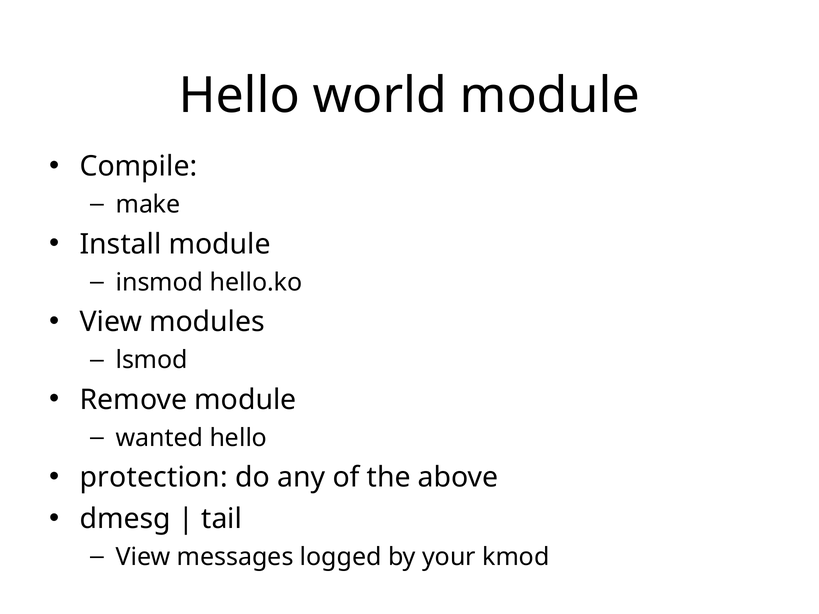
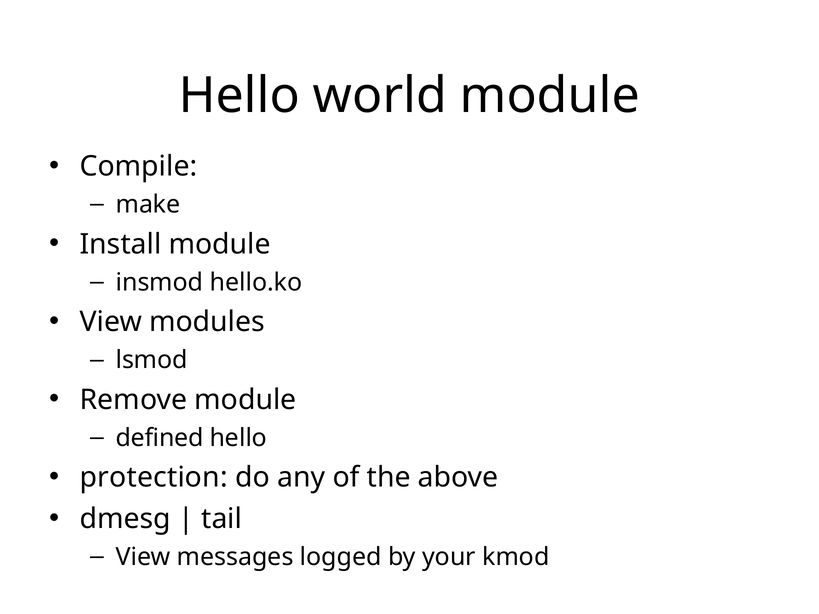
wanted: wanted -> defined
